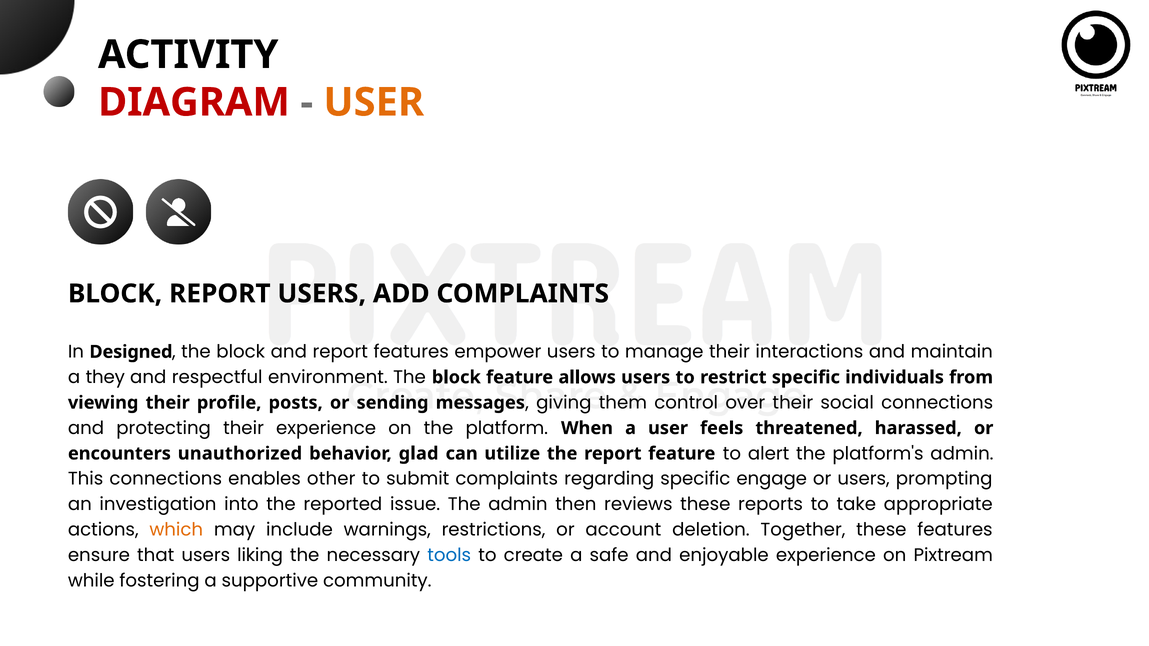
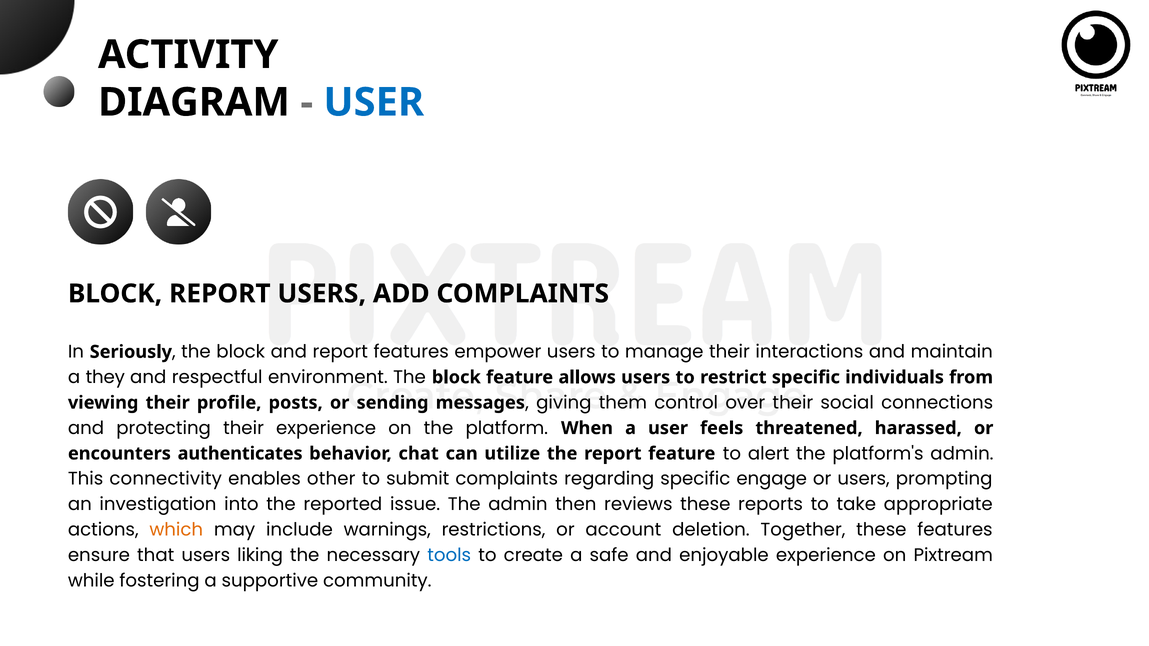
DIAGRAM colour: red -> black
USER at (374, 102) colour: orange -> blue
Designed: Designed -> Seriously
unauthorized: unauthorized -> authenticates
glad: glad -> chat
This connections: connections -> connectivity
